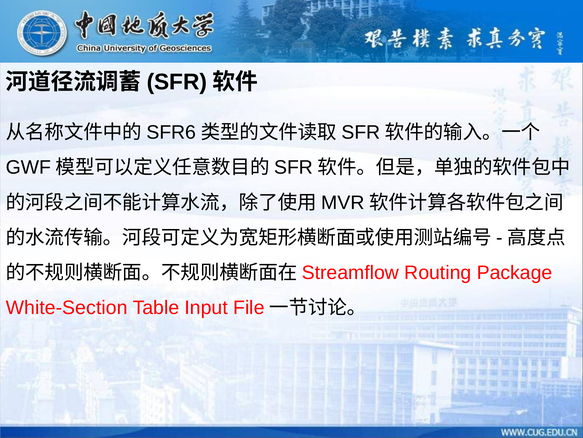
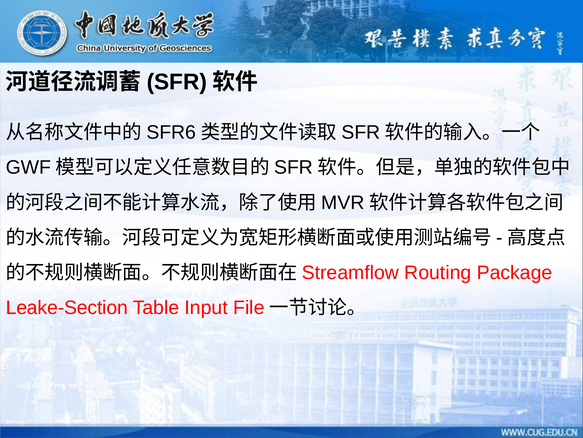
White-Section: White-Section -> Leake-Section
